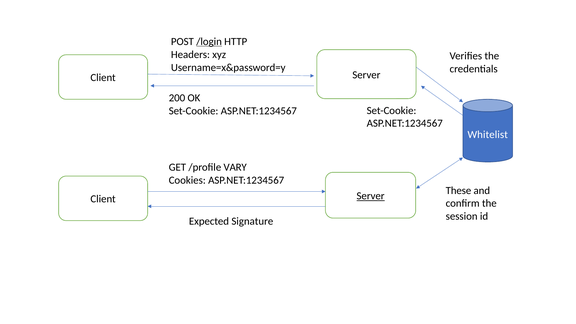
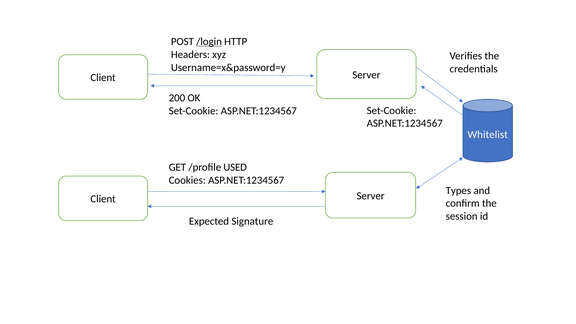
VARY: VARY -> USED
These: These -> Types
Server at (371, 196) underline: present -> none
